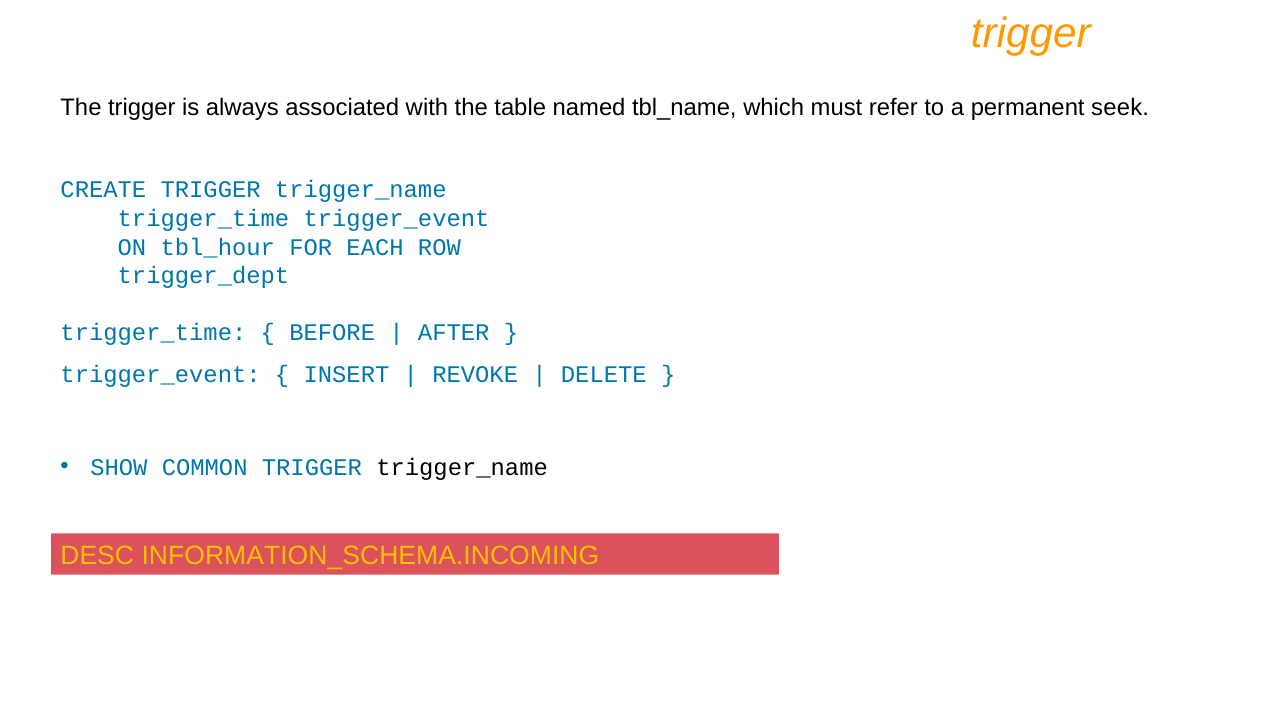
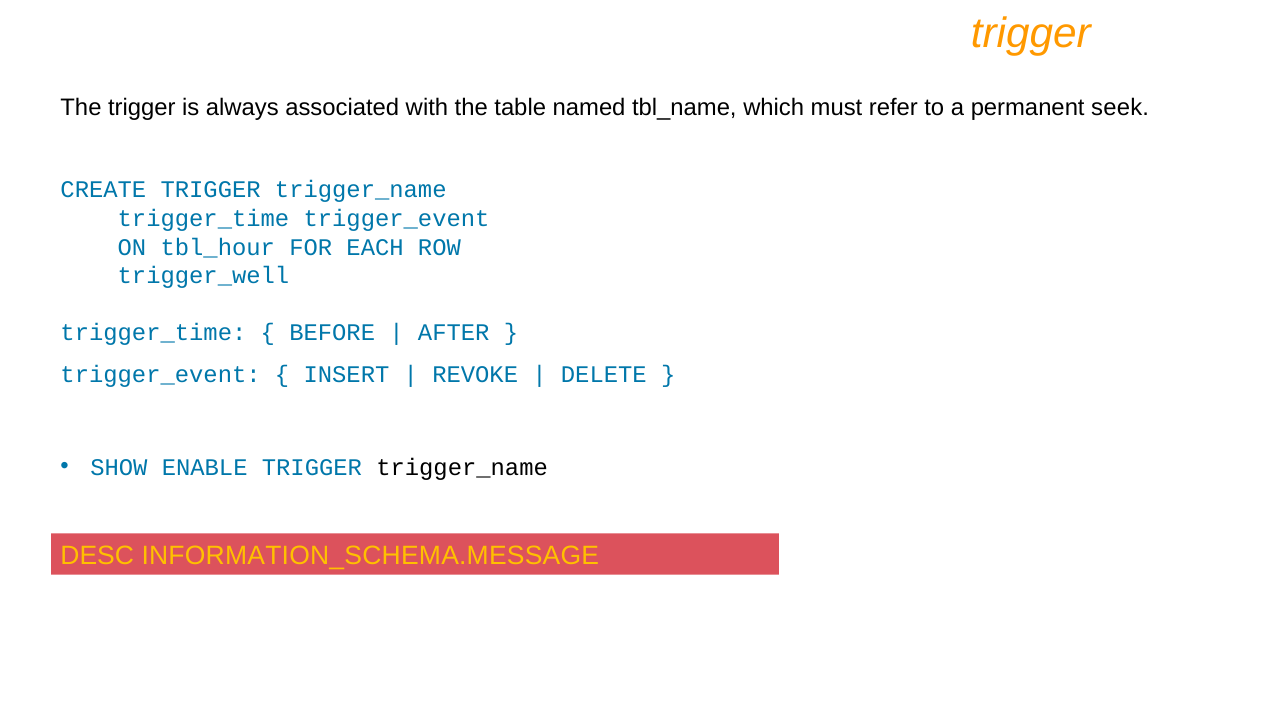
trigger_dept: trigger_dept -> trigger_well
COMMON: COMMON -> ENABLE
INFORMATION_SCHEMA.INCOMING: INFORMATION_SCHEMA.INCOMING -> INFORMATION_SCHEMA.MESSAGE
